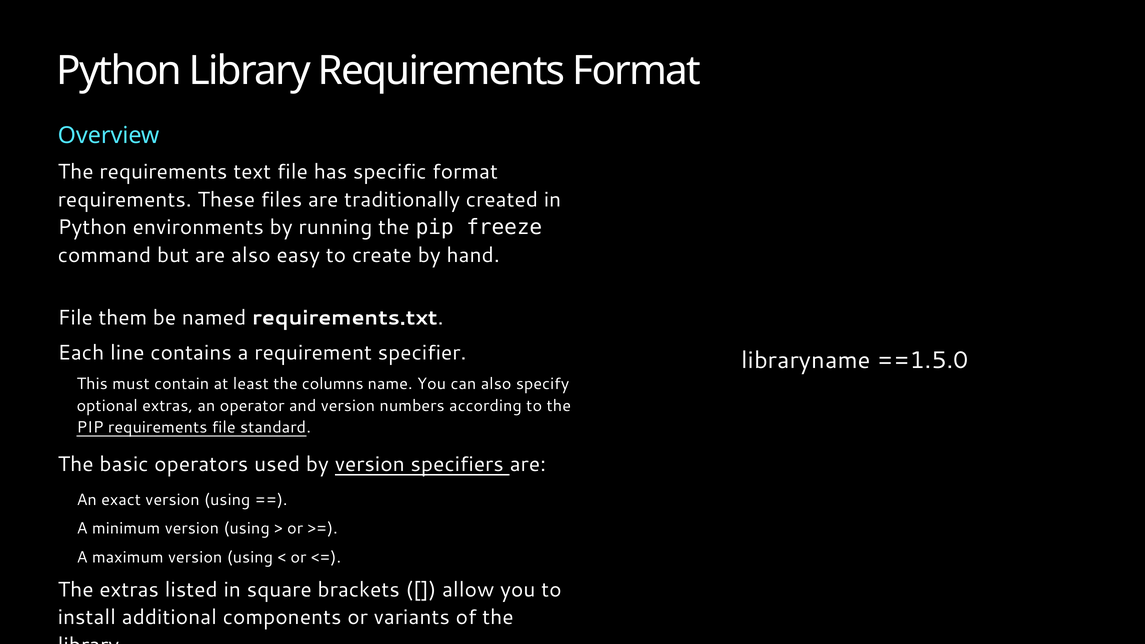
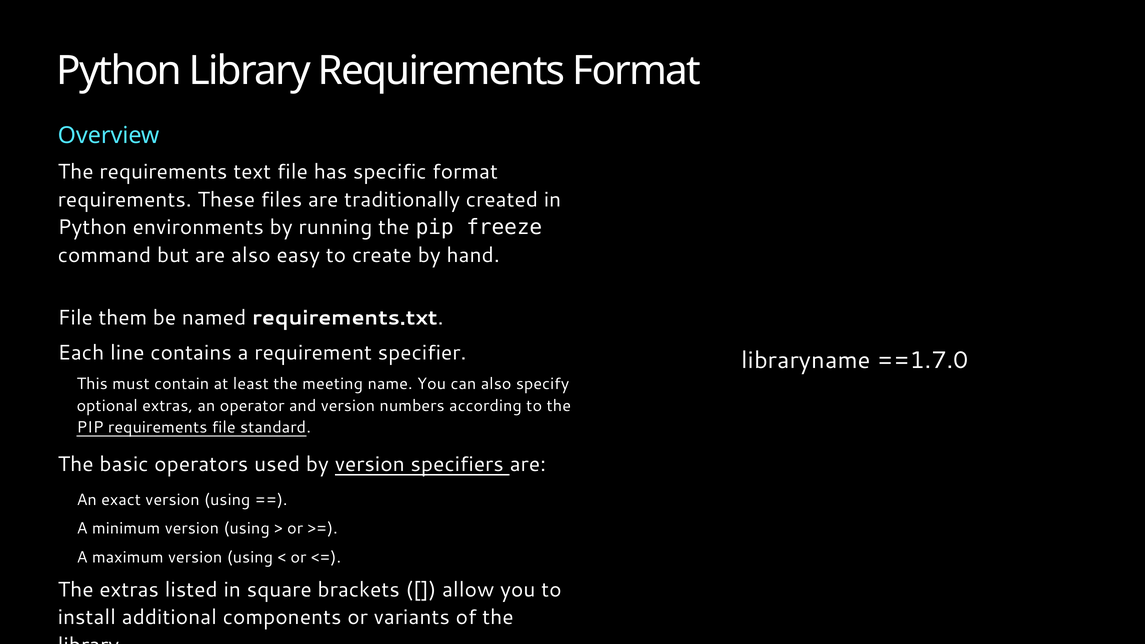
==1.5.0: ==1.5.0 -> ==1.7.0
columns: columns -> meeting
